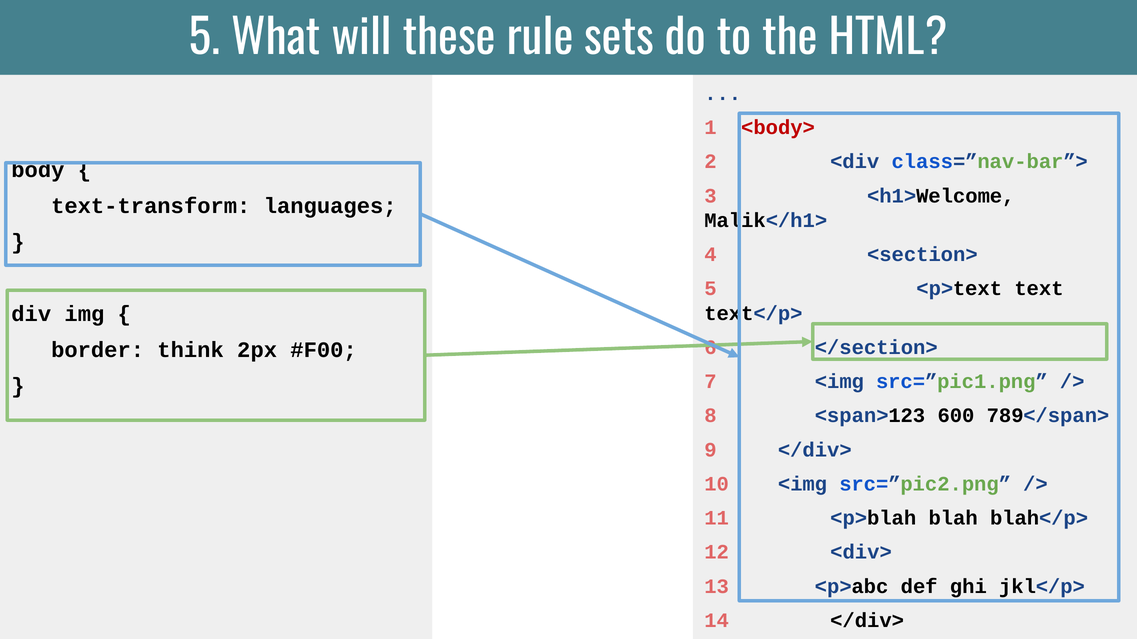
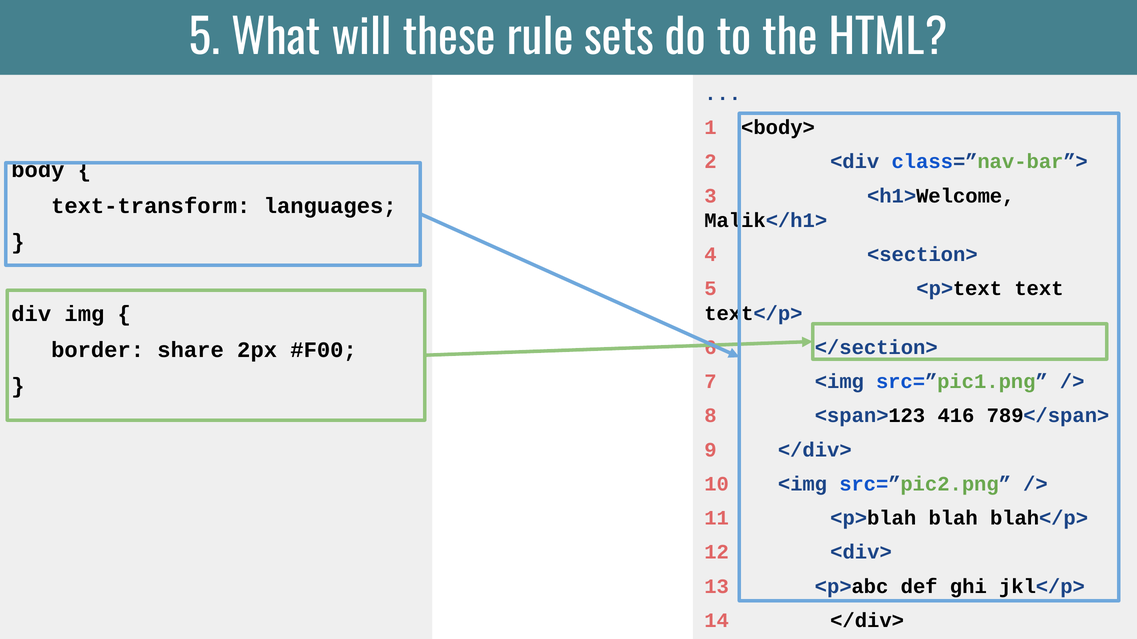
<body> colour: red -> black
think: think -> share
600: 600 -> 416
